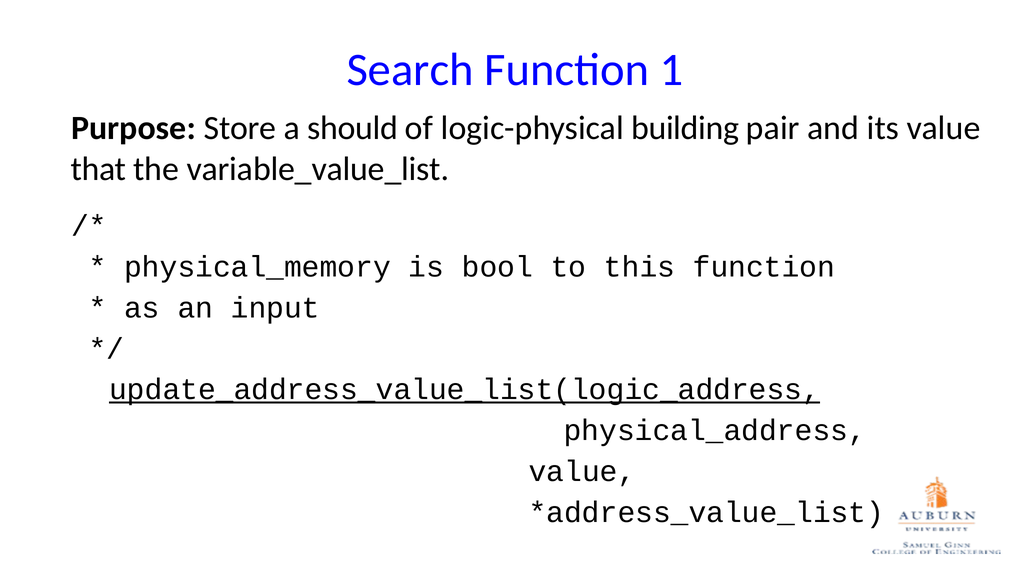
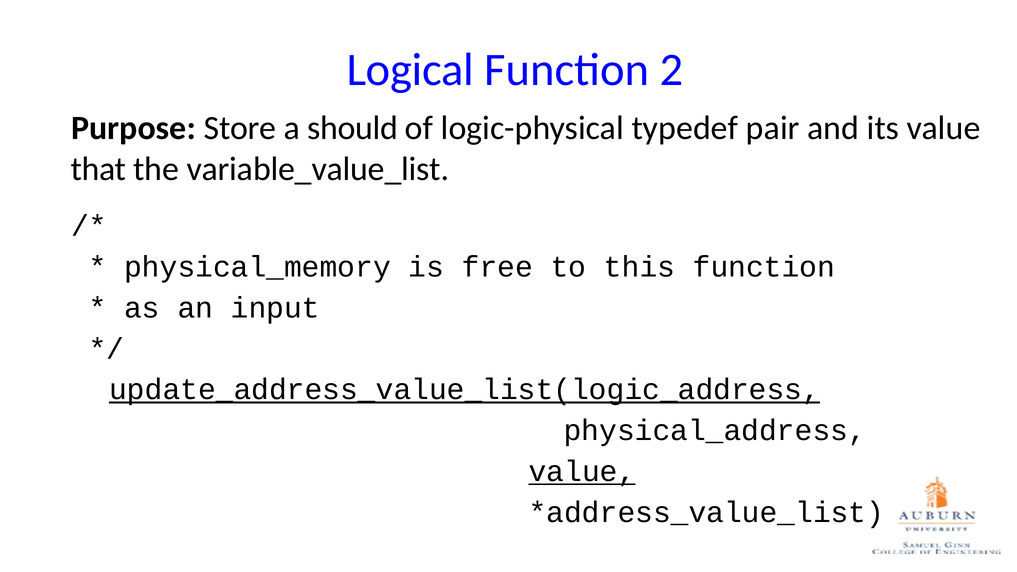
Search: Search -> Logical
1: 1 -> 2
building: building -> typedef
bool: bool -> free
value at (582, 472) underline: none -> present
